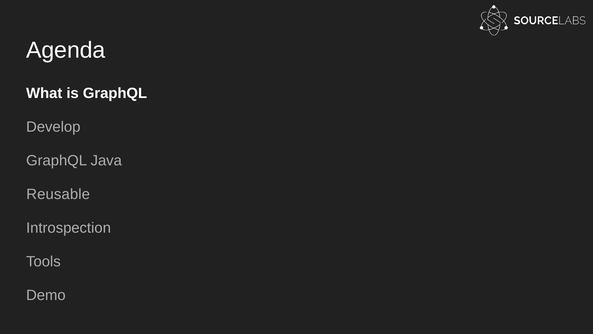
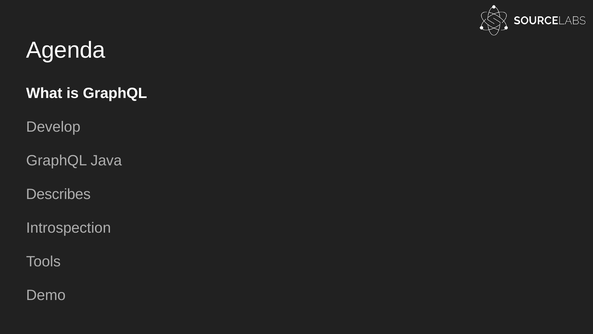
Reusable: Reusable -> Describes
